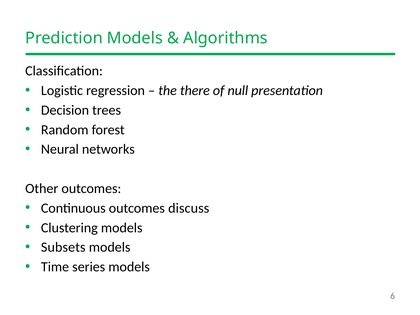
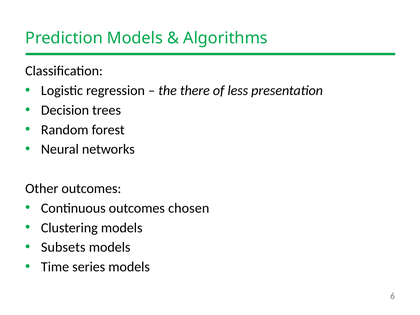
null: null -> less
discuss: discuss -> chosen
